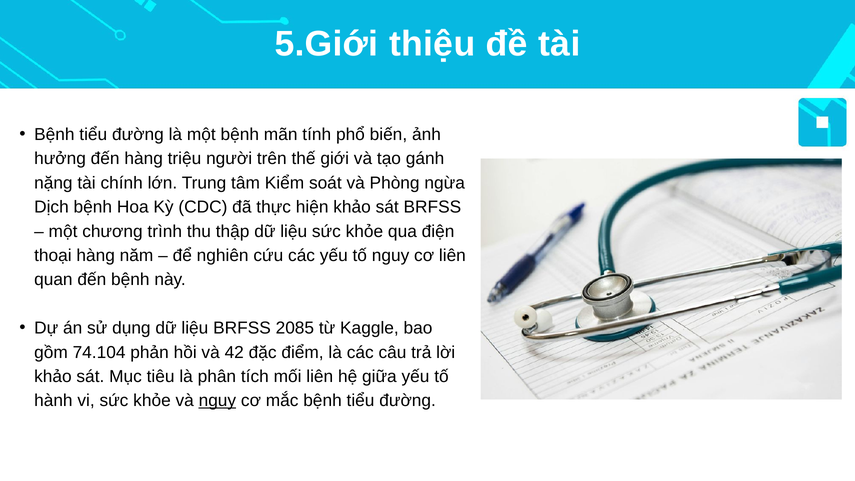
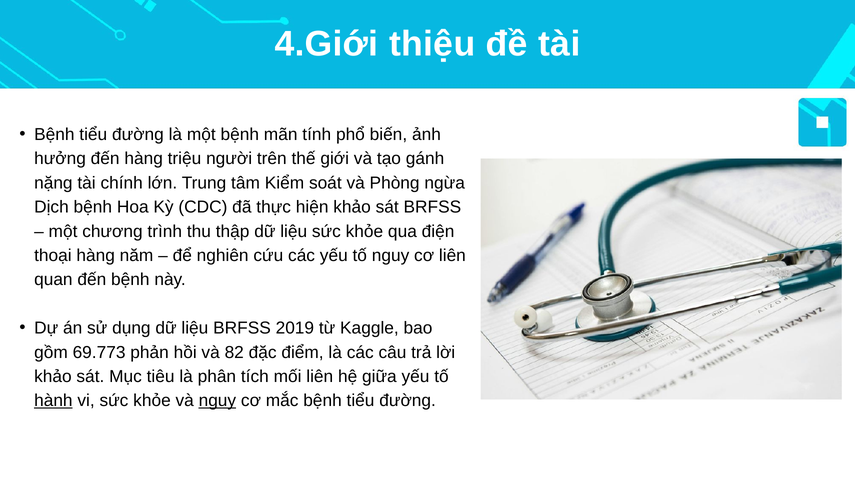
5.Giới: 5.Giới -> 4.Giới
2085: 2085 -> 2019
74.104: 74.104 -> 69.773
42: 42 -> 82
hành underline: none -> present
